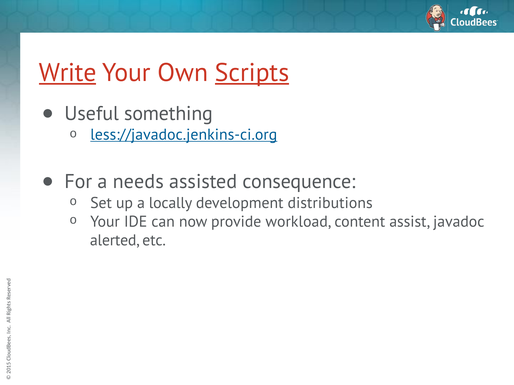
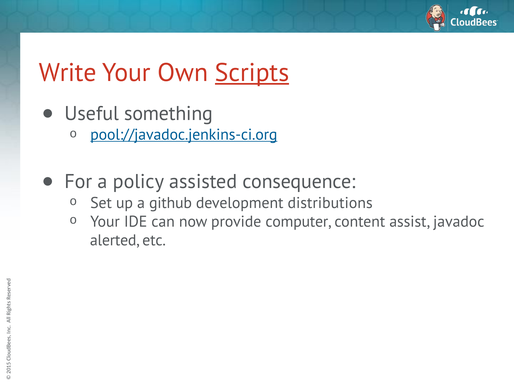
Write underline: present -> none
less://javadoc.jenkins-ci.org: less://javadoc.jenkins-ci.org -> pool://javadoc.jenkins-ci.org
needs: needs -> policy
locally: locally -> github
workload: workload -> computer
